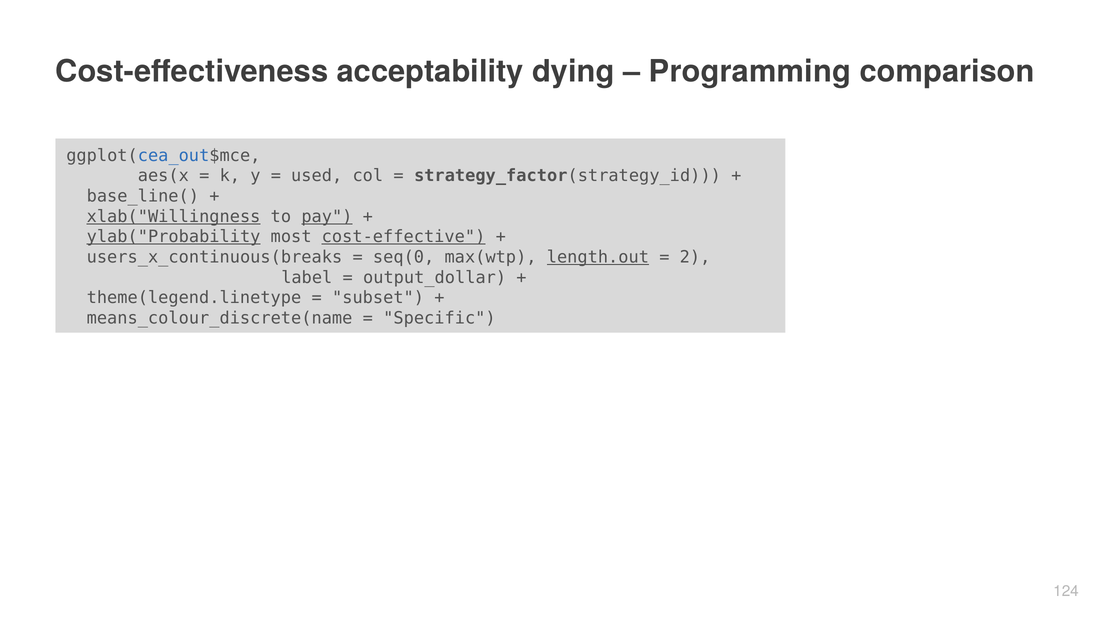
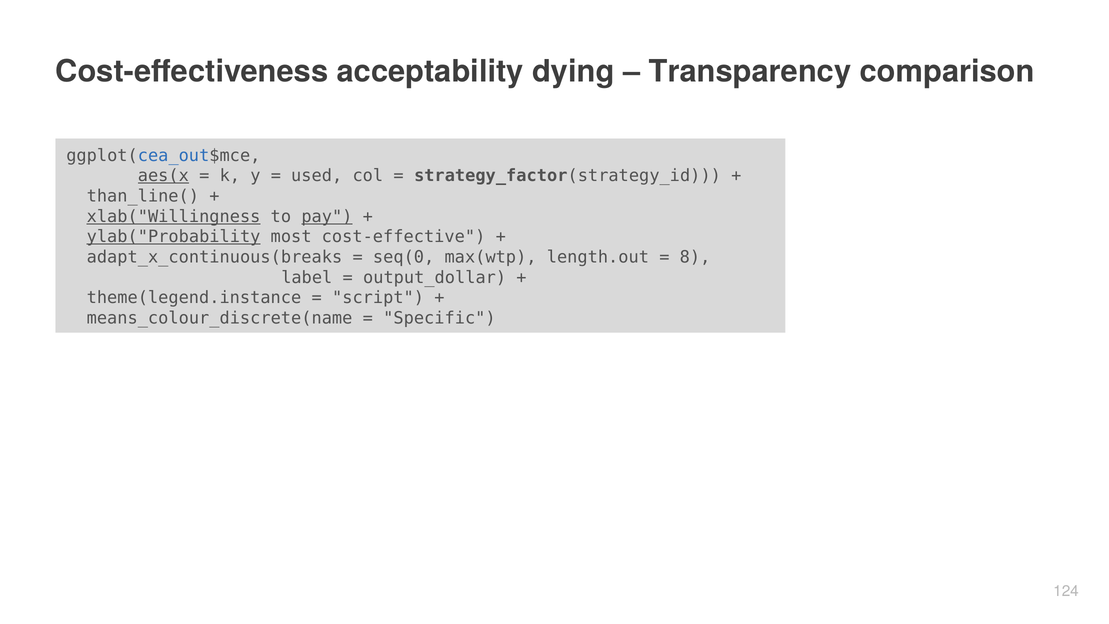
Programming: Programming -> Transparency
aes(x underline: none -> present
base_line(: base_line( -> than_line(
cost-effective underline: present -> none
users_x_continuous(breaks: users_x_continuous(breaks -> adapt_x_continuous(breaks
length.out underline: present -> none
2: 2 -> 8
theme(legend.linetype: theme(legend.linetype -> theme(legend.instance
subset: subset -> script
